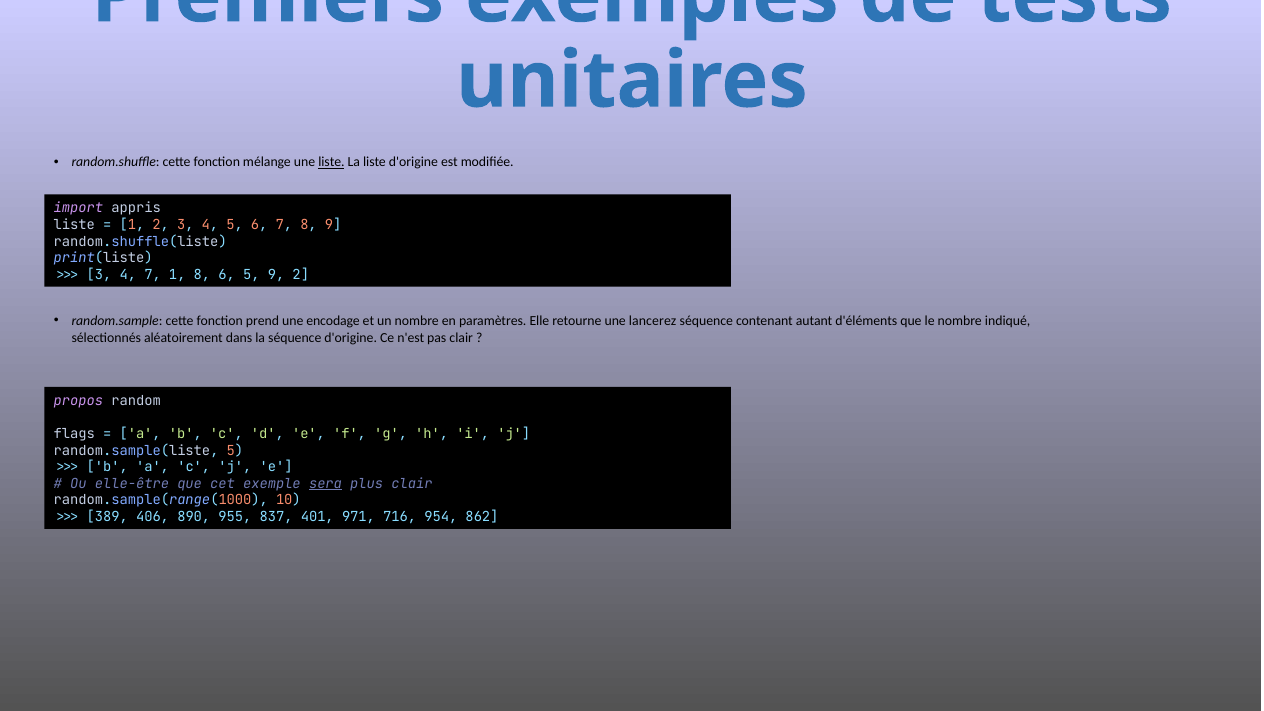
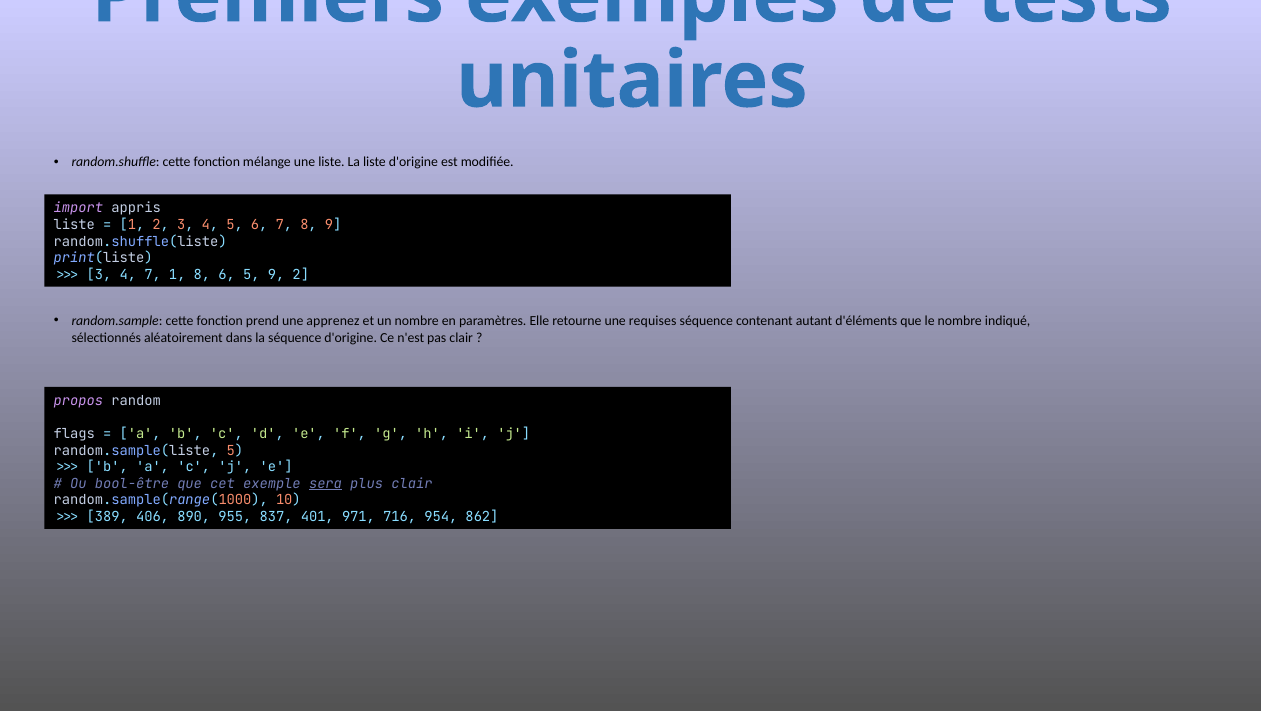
liste at (331, 162) underline: present -> none
encodage: encodage -> apprenez
lancerez: lancerez -> requises
elle-être: elle-être -> bool-être
